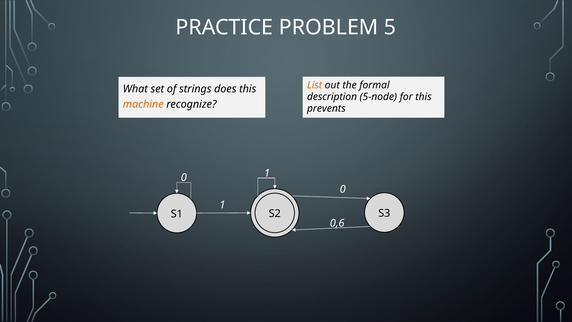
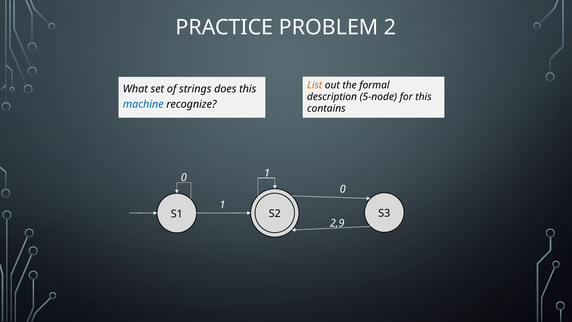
5: 5 -> 2
machine colour: orange -> blue
prevents: prevents -> contains
0,6: 0,6 -> 2,9
